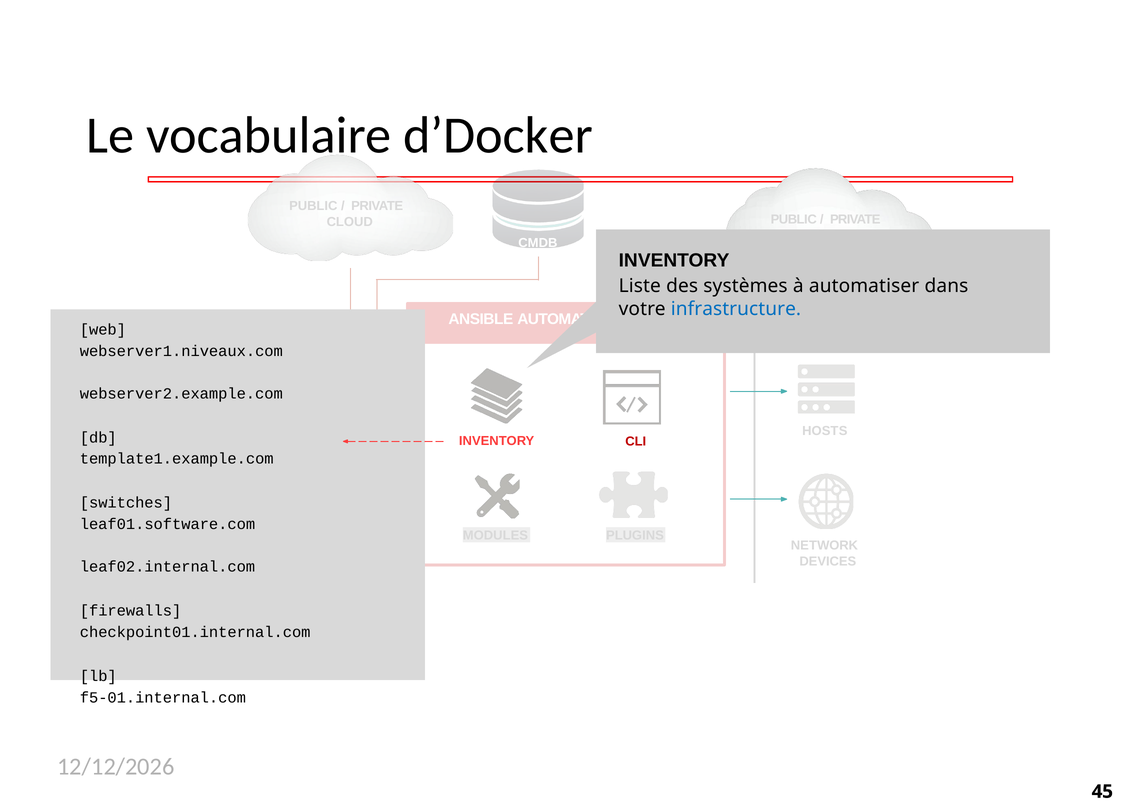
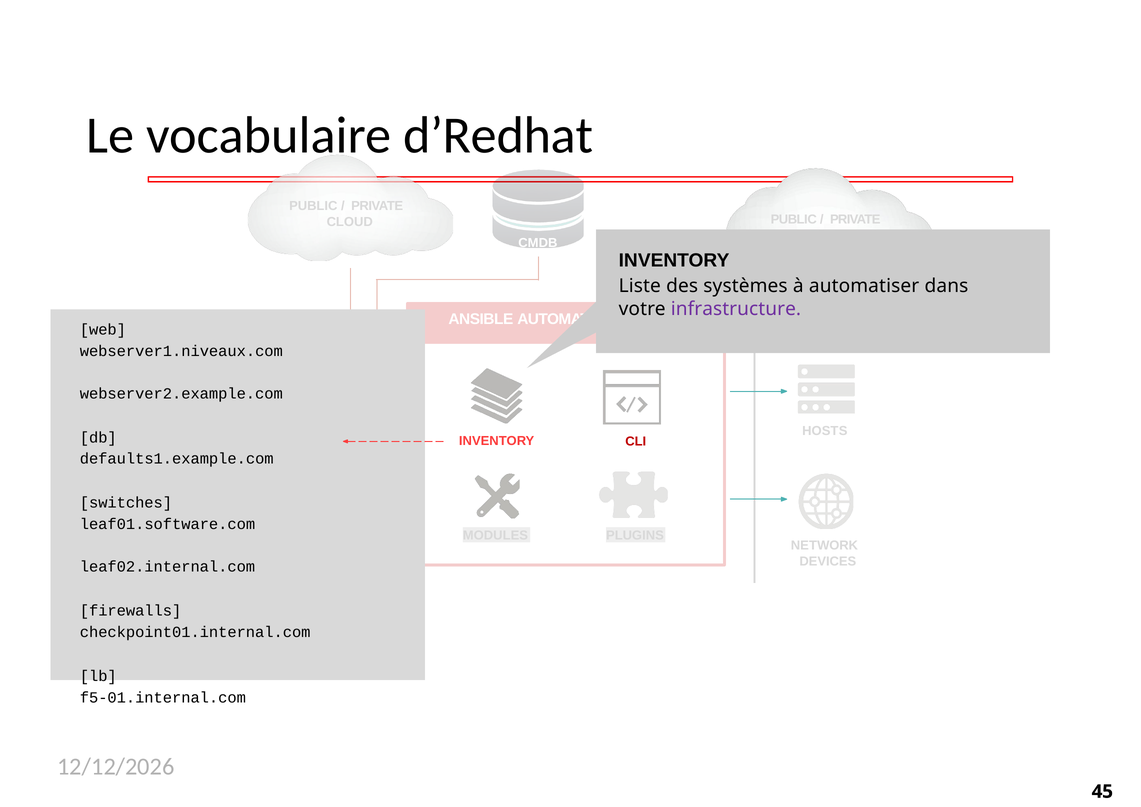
d’Docker: d’Docker -> d’Redhat
infrastructure colour: blue -> purple
template1.example.com: template1.example.com -> defaults1.example.com
